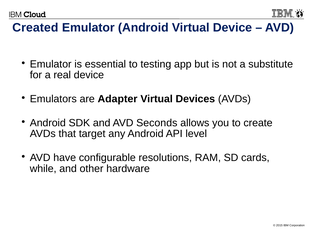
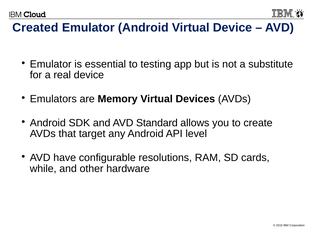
Adapter: Adapter -> Memory
Seconds: Seconds -> Standard
